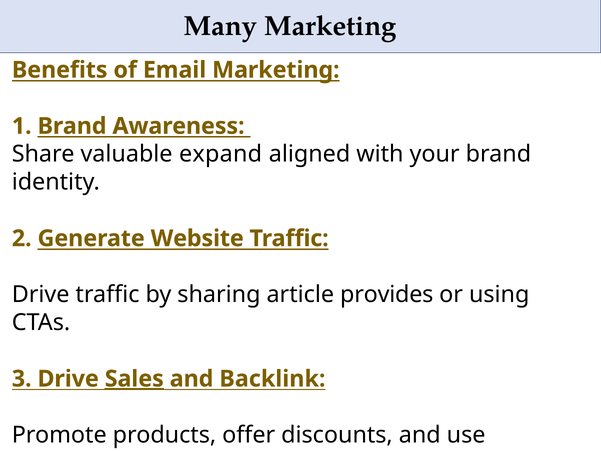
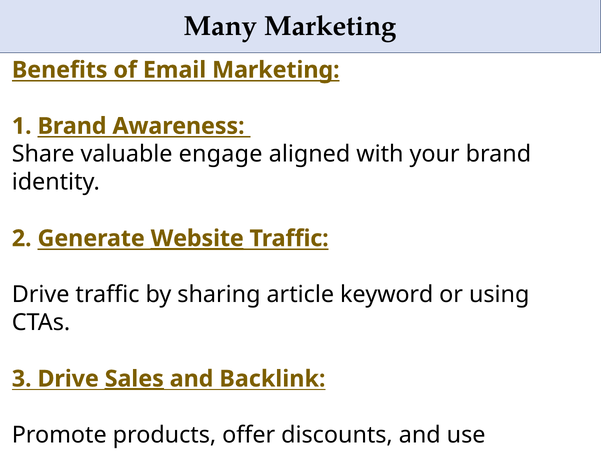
expand: expand -> engage
Website underline: none -> present
provides: provides -> keyword
